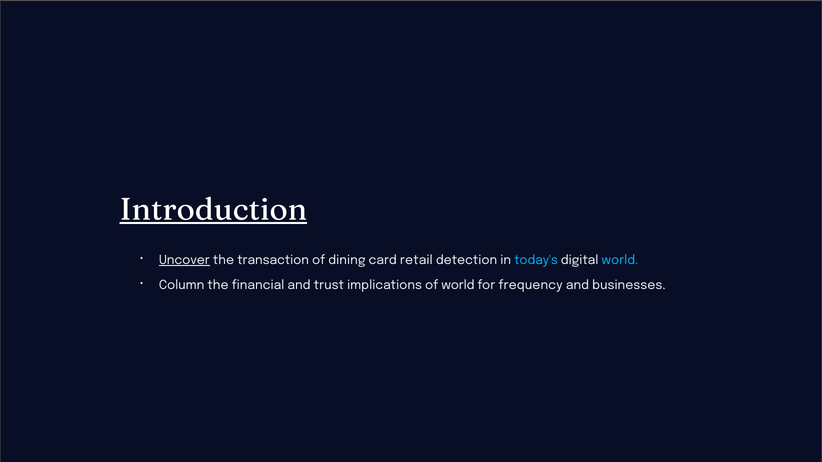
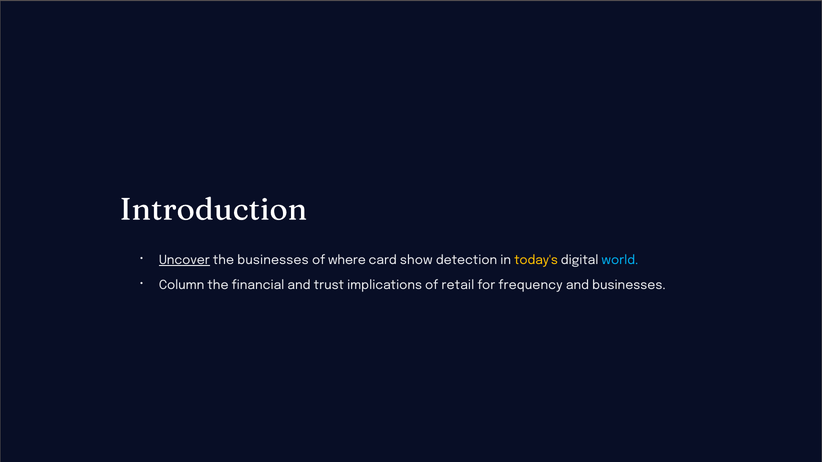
Introduction underline: present -> none
the transaction: transaction -> businesses
dining: dining -> where
retail: retail -> show
today's colour: light blue -> yellow
of world: world -> retail
